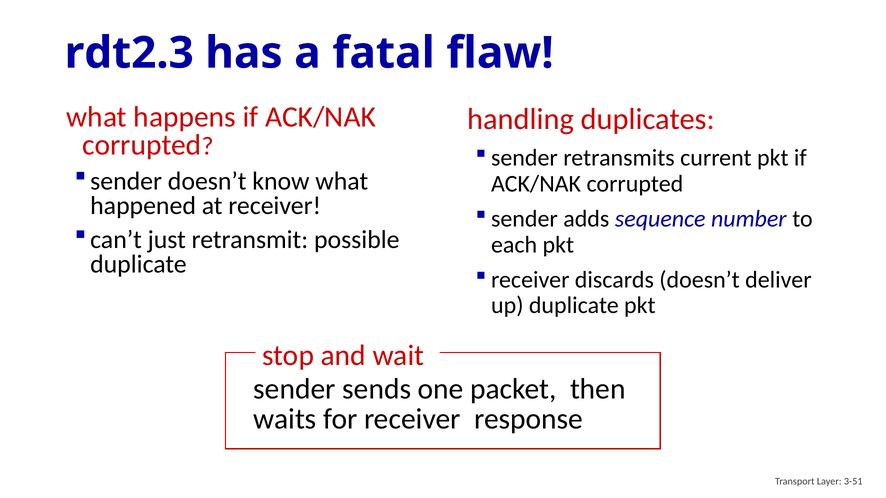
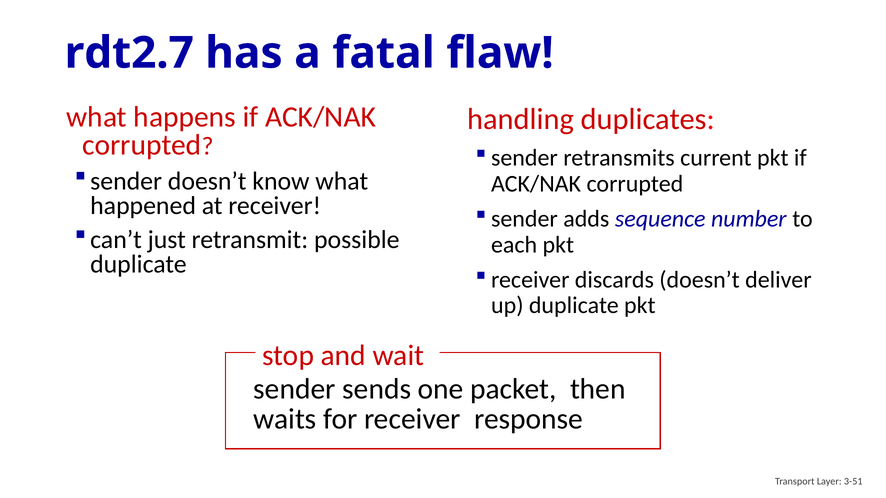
rdt2.3: rdt2.3 -> rdt2.7
